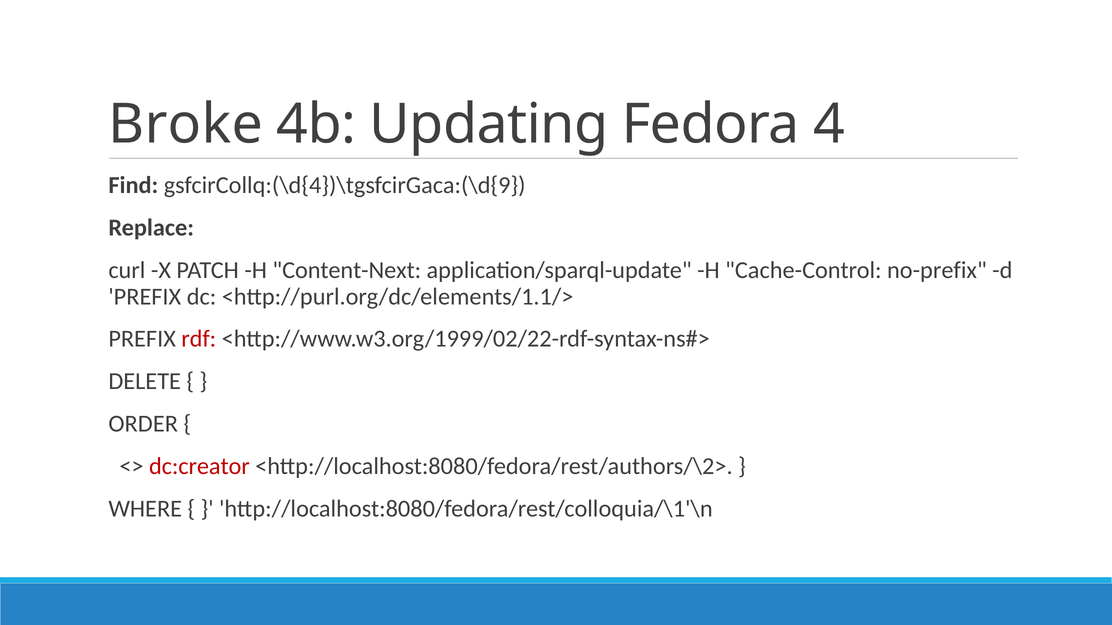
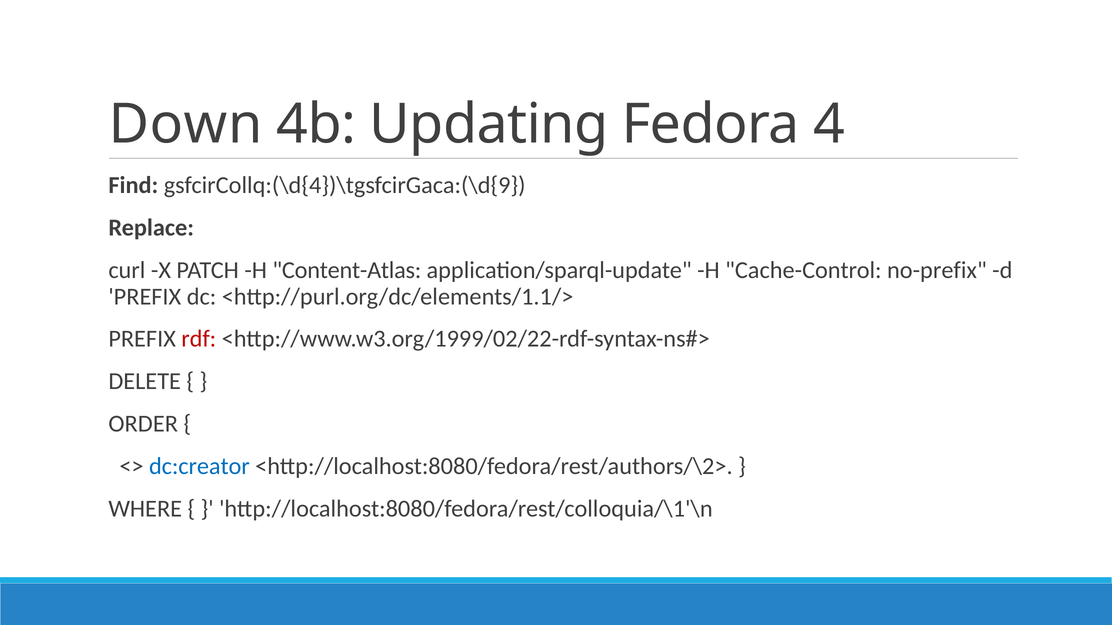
Broke: Broke -> Down
Content-Next: Content-Next -> Content-Atlas
dc:creator colour: red -> blue
